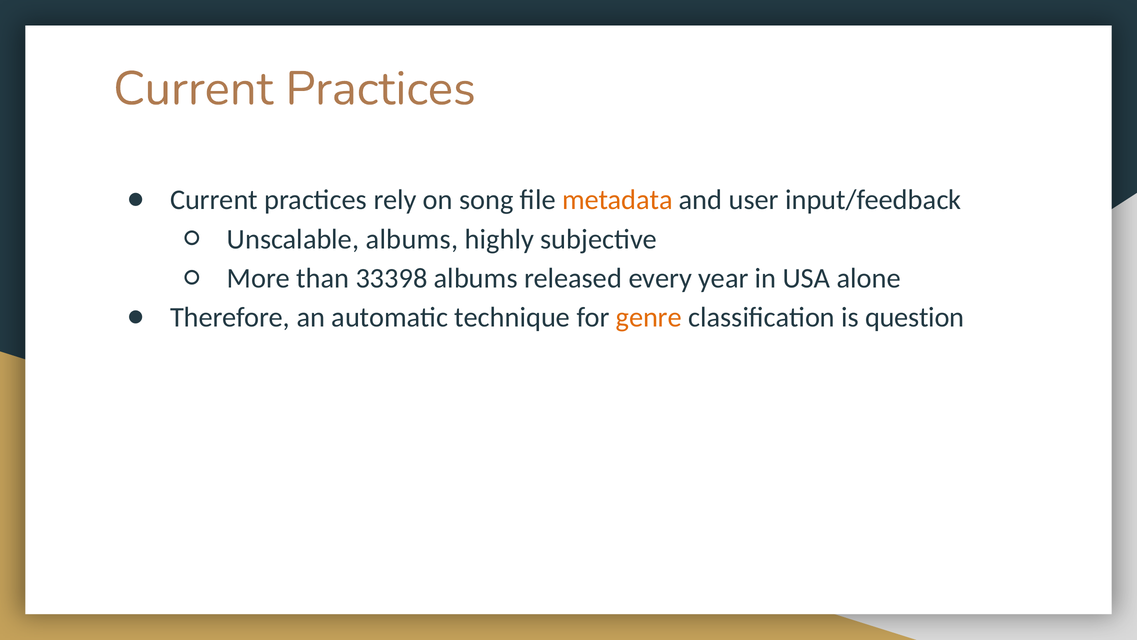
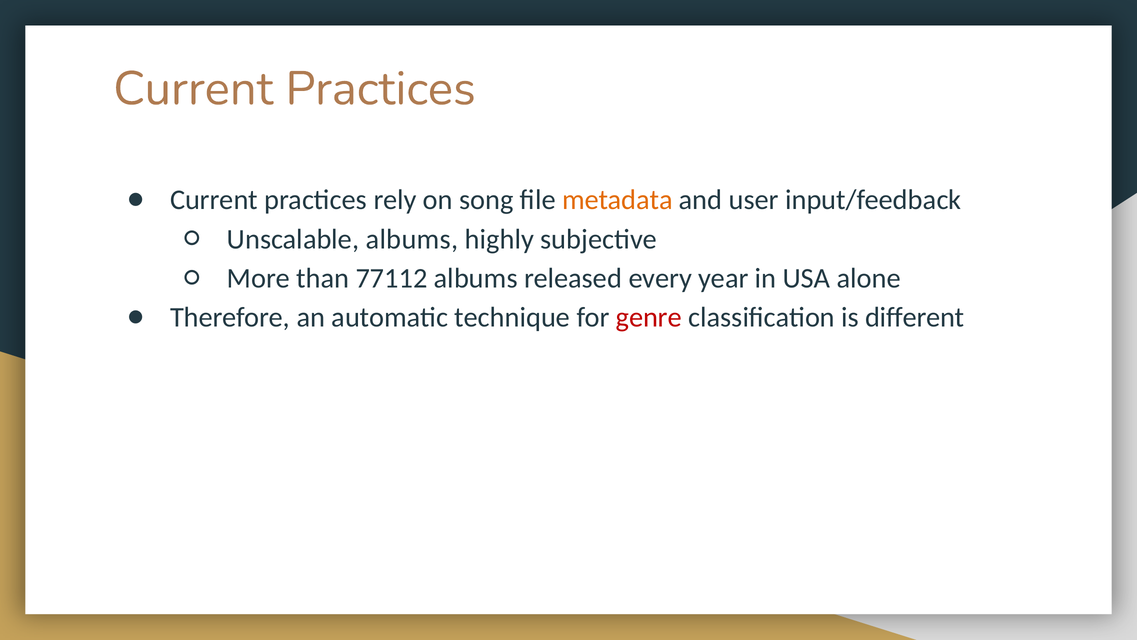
33398: 33398 -> 77112
genre colour: orange -> red
question: question -> different
